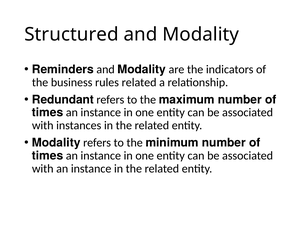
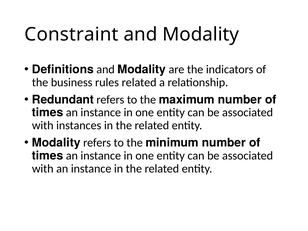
Structured: Structured -> Constraint
Reminders: Reminders -> Definitions
